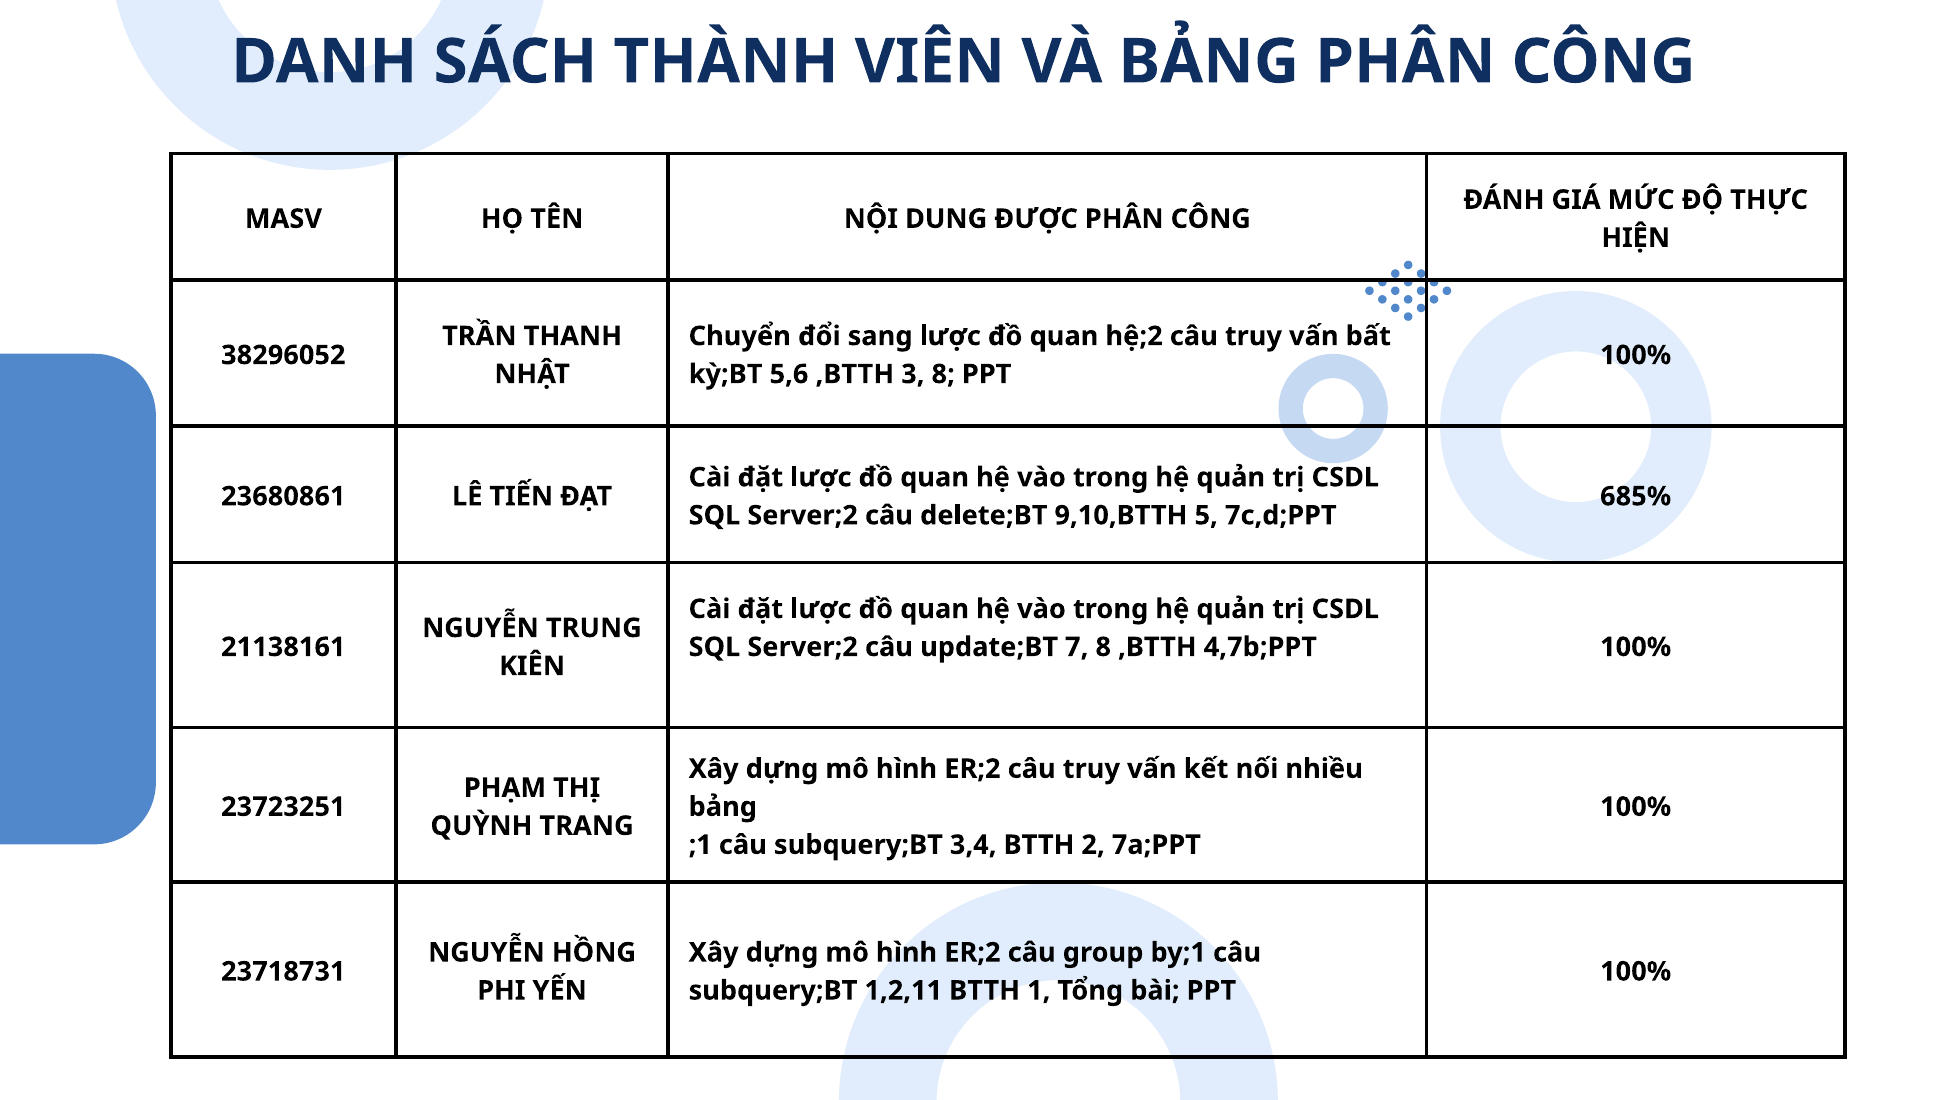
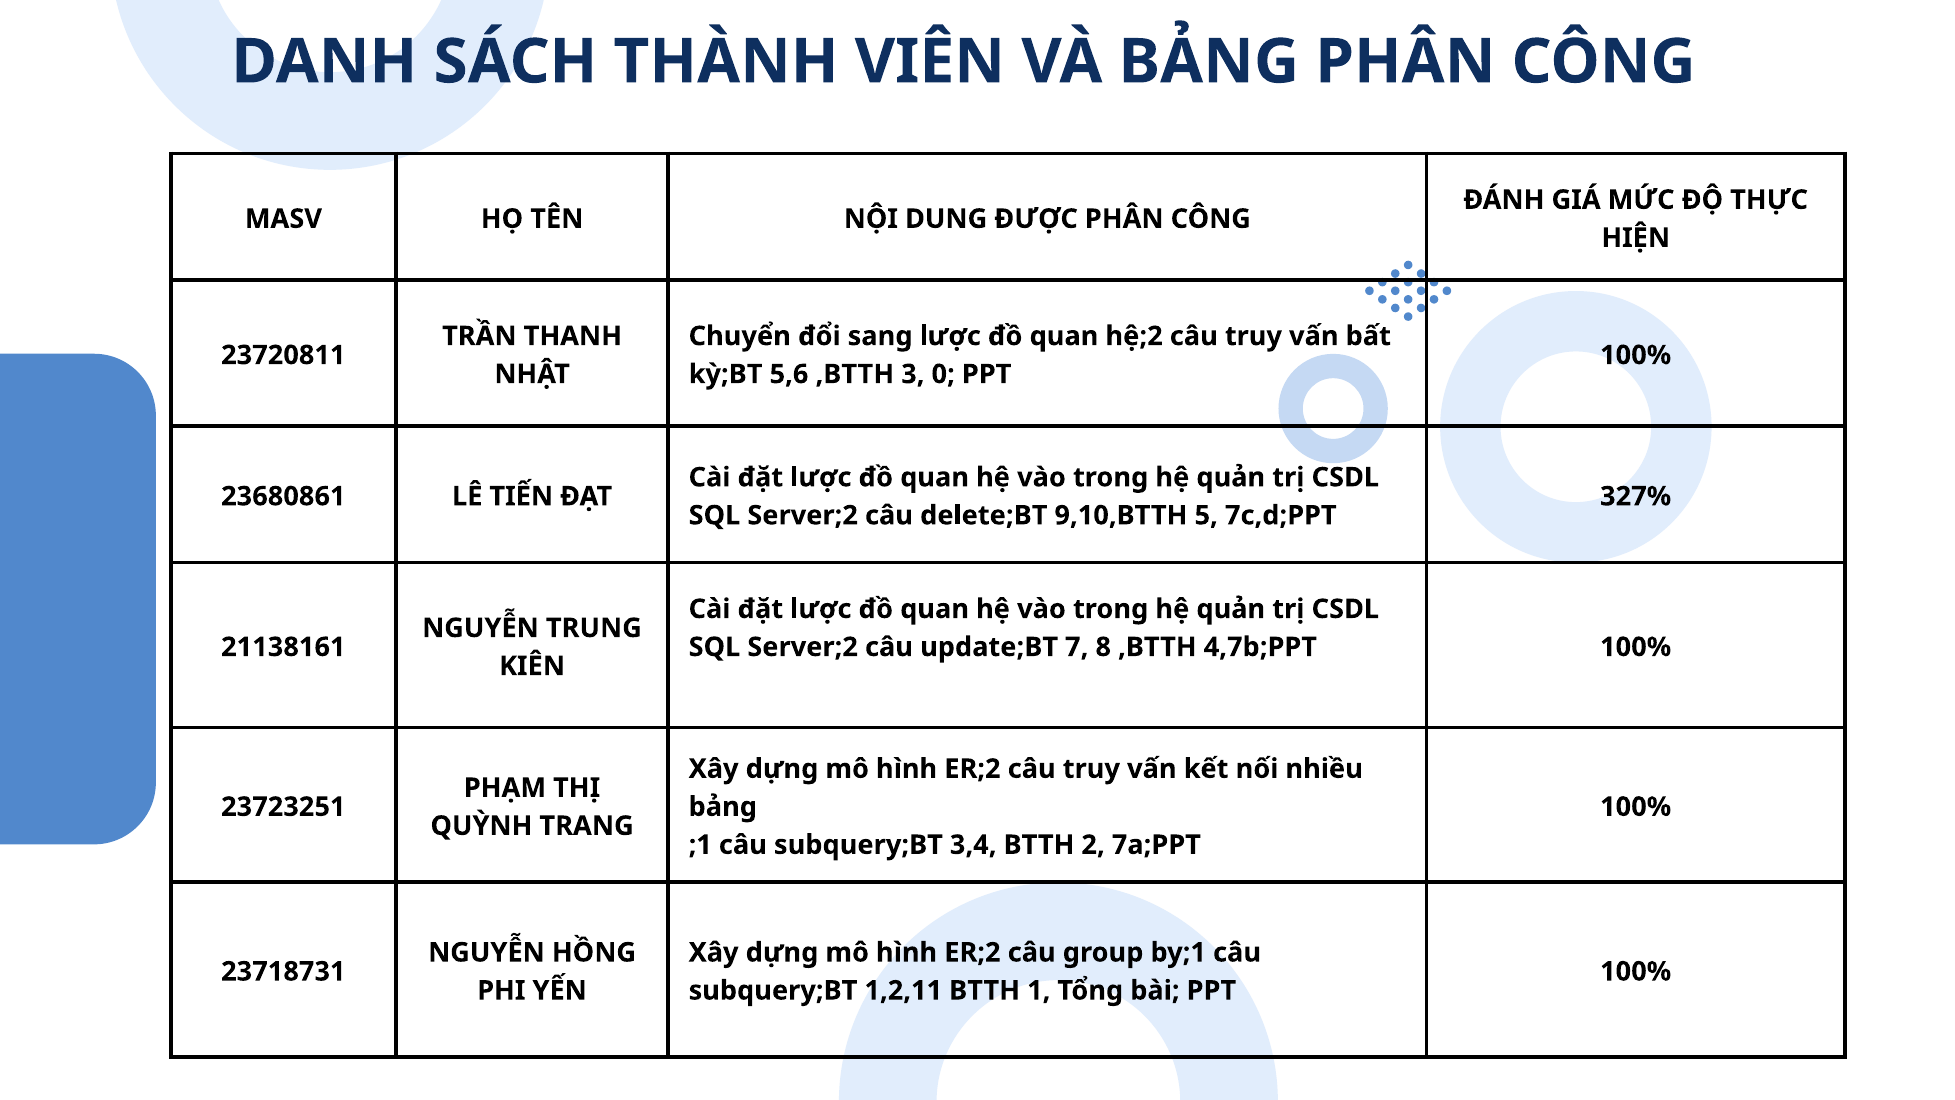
38296052: 38296052 -> 23720811
3 8: 8 -> 0
685%: 685% -> 327%
